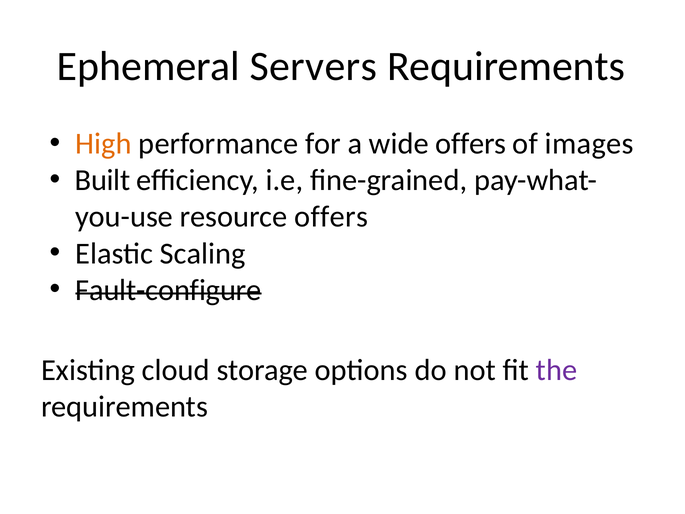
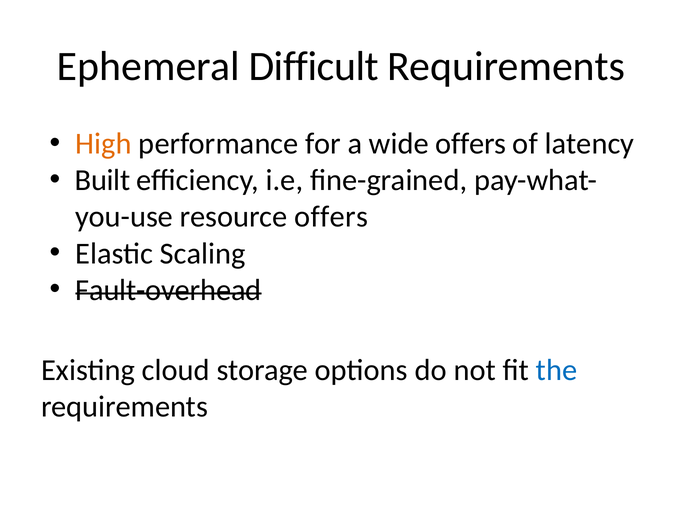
Servers: Servers -> Difficult
images: images -> latency
Fault-configure: Fault-configure -> Fault-overhead
the colour: purple -> blue
